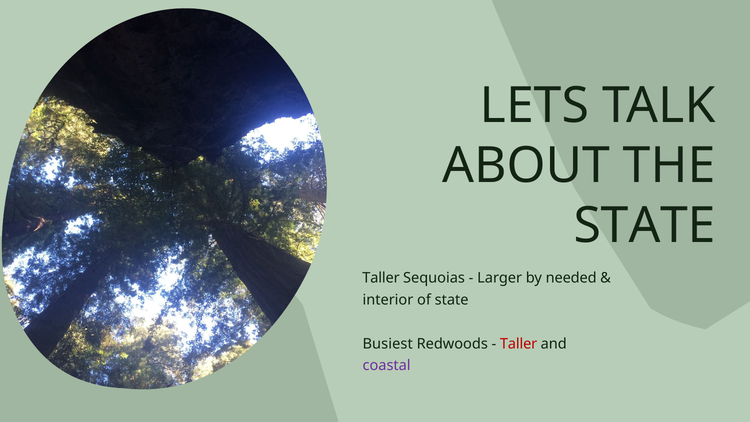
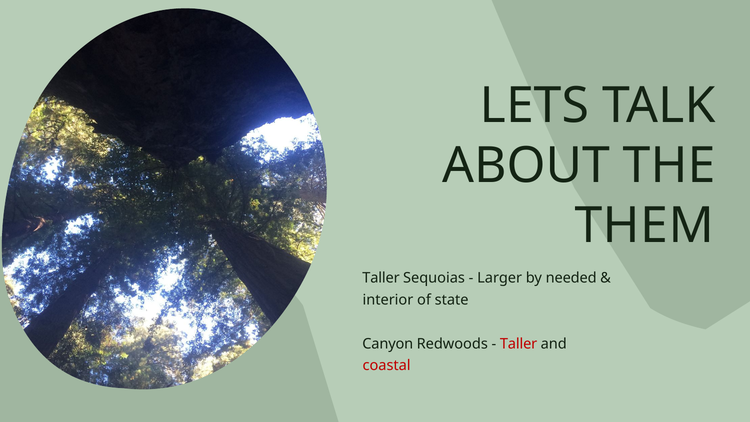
STATE at (645, 226): STATE -> THEM
Busiest: Busiest -> Canyon
coastal colour: purple -> red
